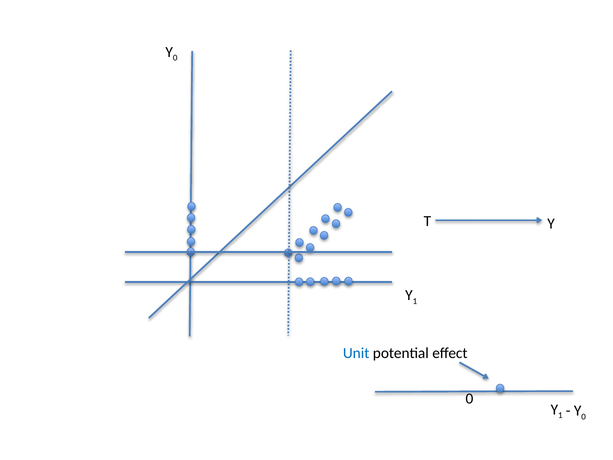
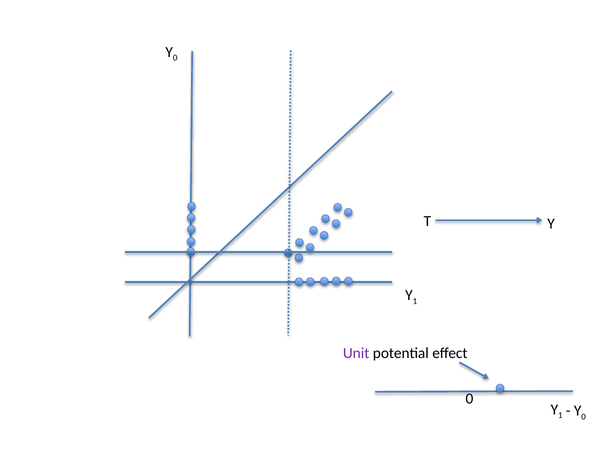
Unit colour: blue -> purple
